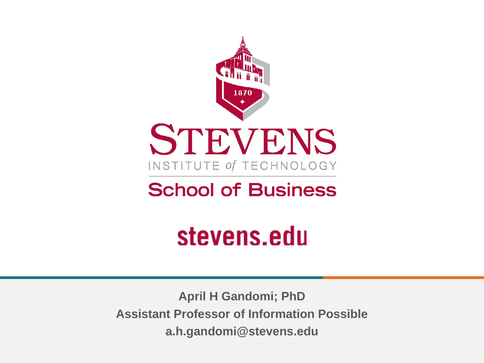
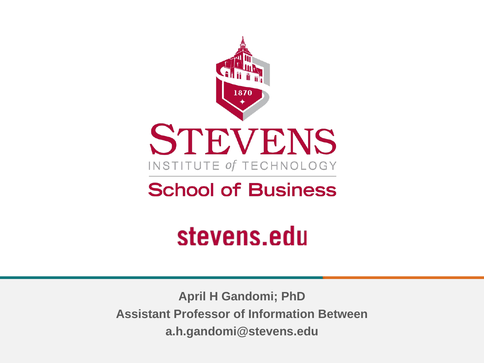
Possible: Possible -> Between
